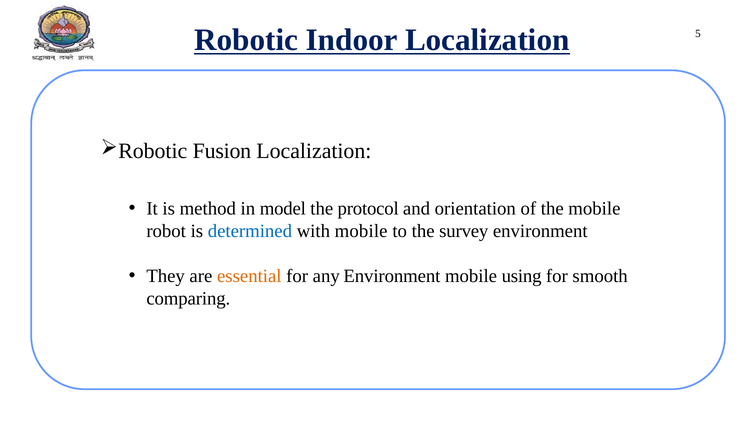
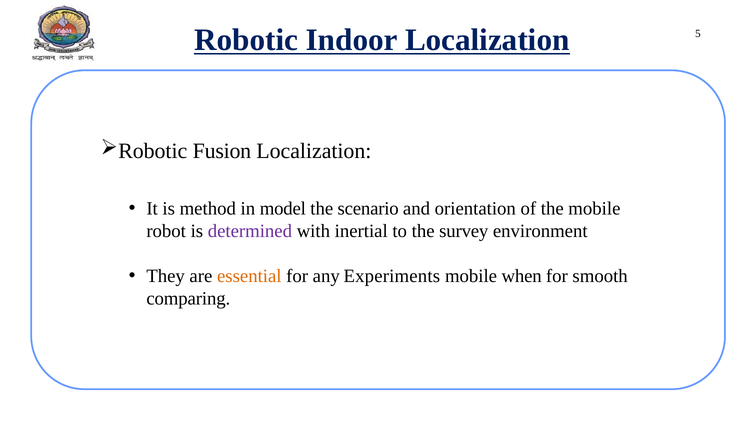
protocol: protocol -> scenario
determined colour: blue -> purple
with mobile: mobile -> inertial
any Environment: Environment -> Experiments
using: using -> when
